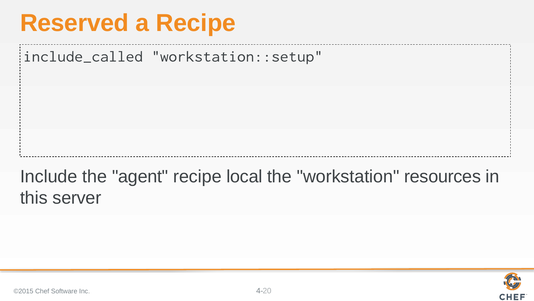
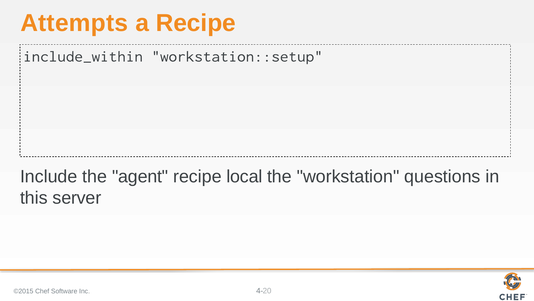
Reserved: Reserved -> Attempts
include_called: include_called -> include_within
resources: resources -> questions
